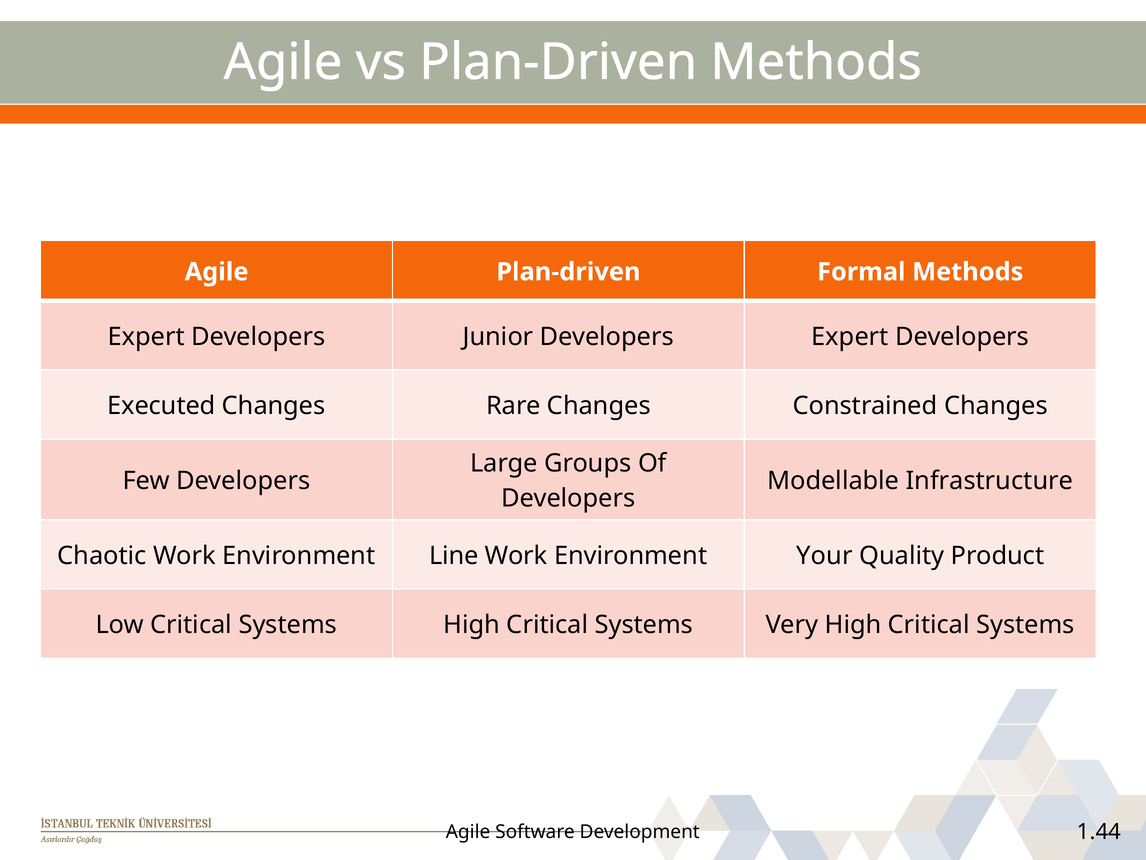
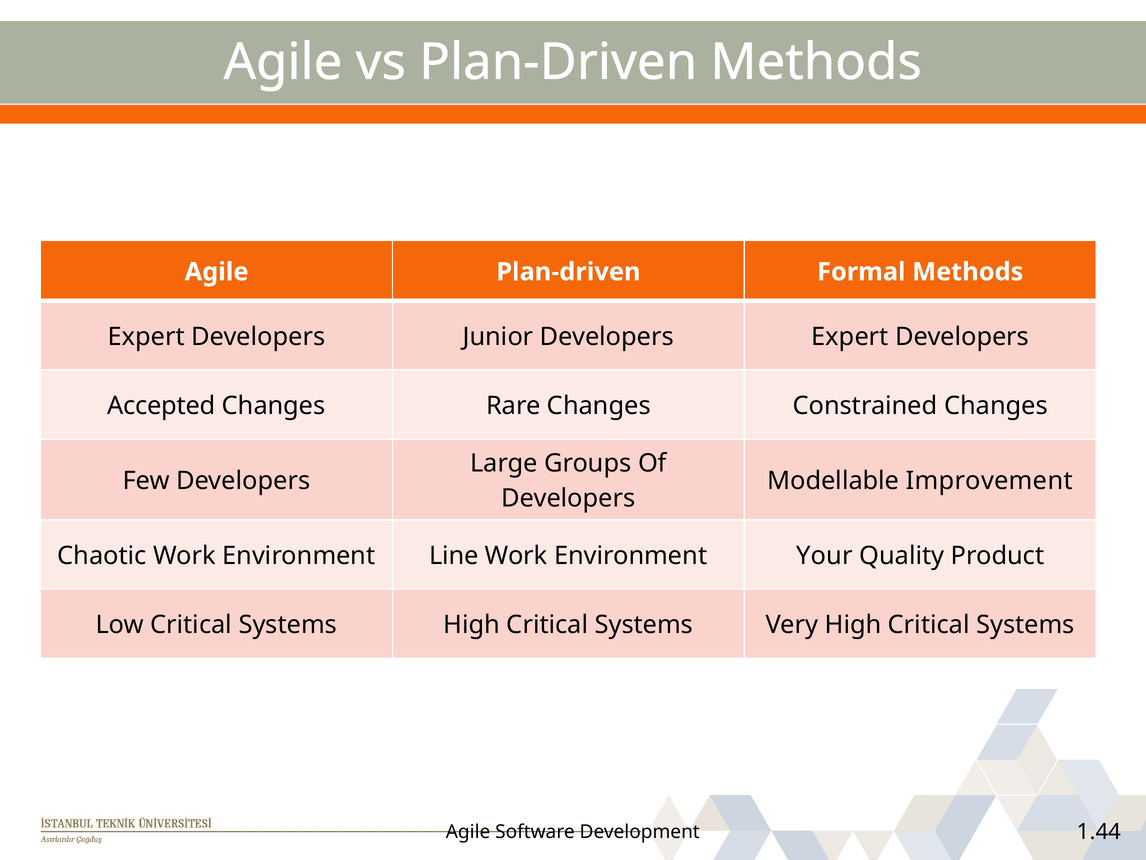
Executed: Executed -> Accepted
Infrastructure: Infrastructure -> Improvement
